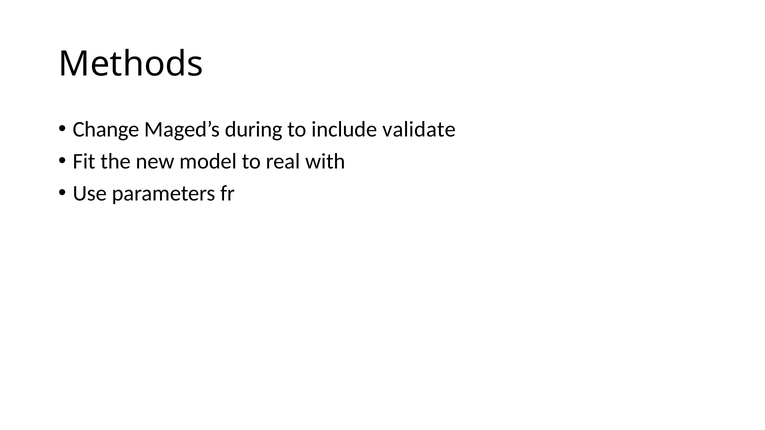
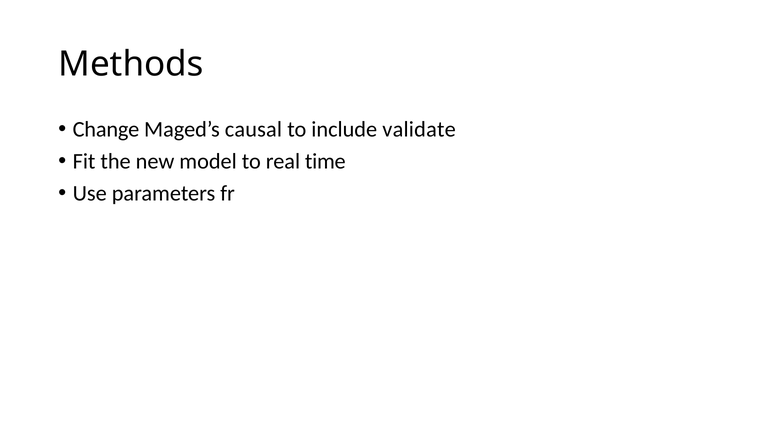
during: during -> causal
with: with -> time
